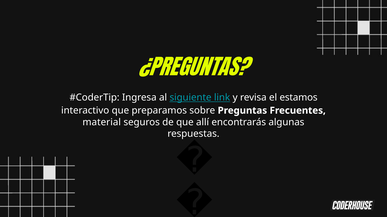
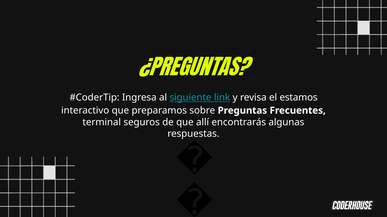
material: material -> terminal
